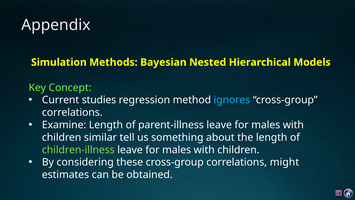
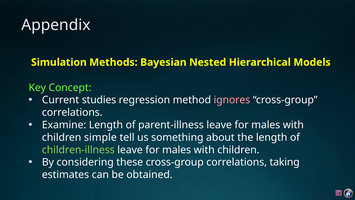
ignores colour: light blue -> pink
similar: similar -> simple
might: might -> taking
